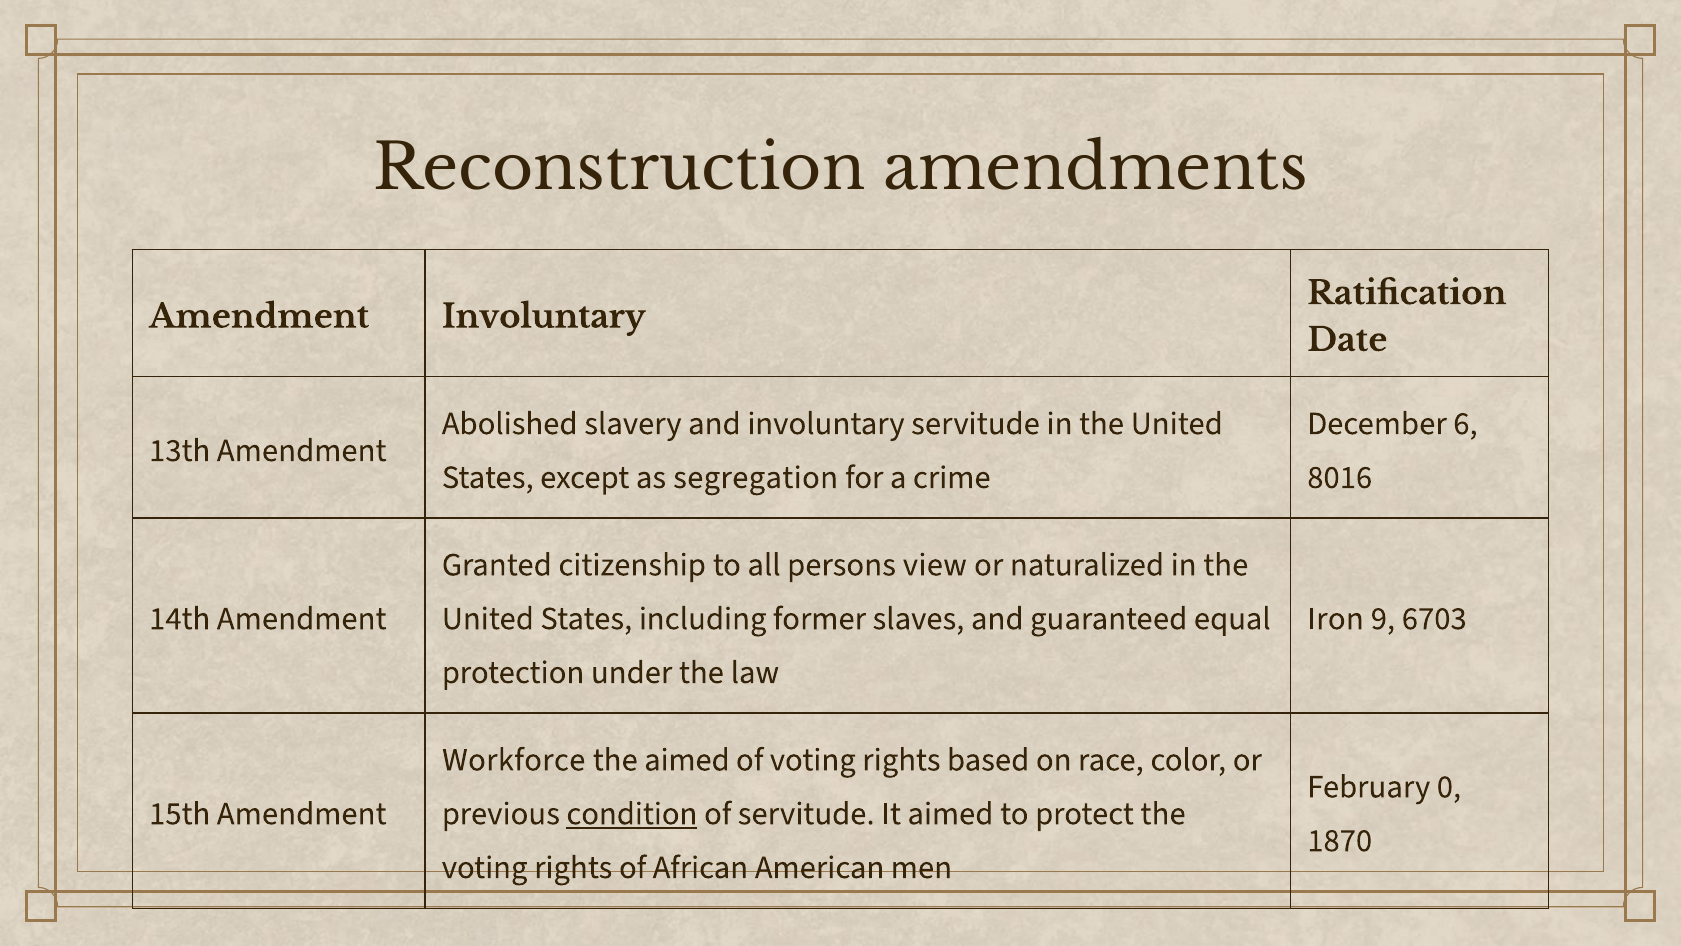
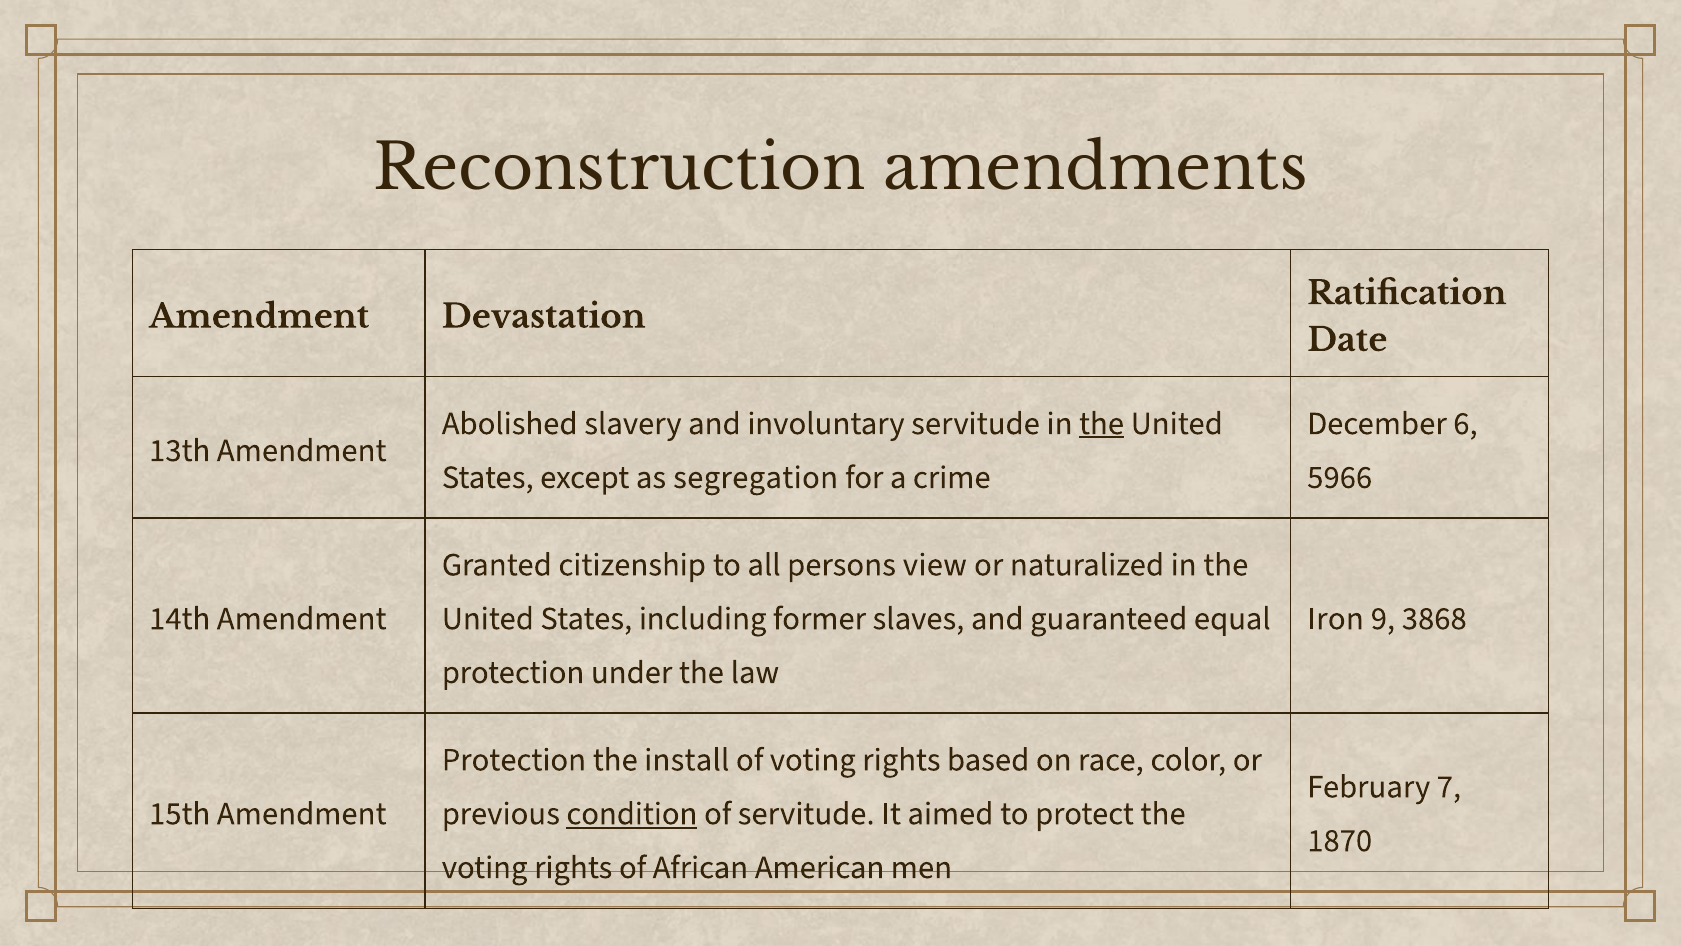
Amendment Involuntary: Involuntary -> Devastation
the at (1102, 423) underline: none -> present
8016: 8016 -> 5966
6703: 6703 -> 3868
Workforce at (514, 759): Workforce -> Protection
the aimed: aimed -> install
0: 0 -> 7
